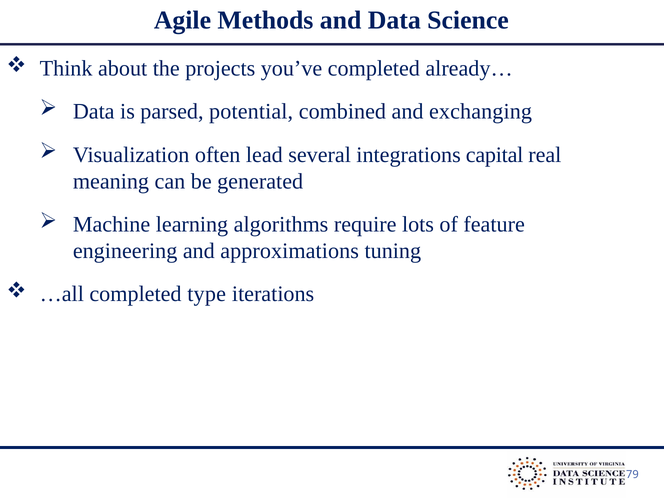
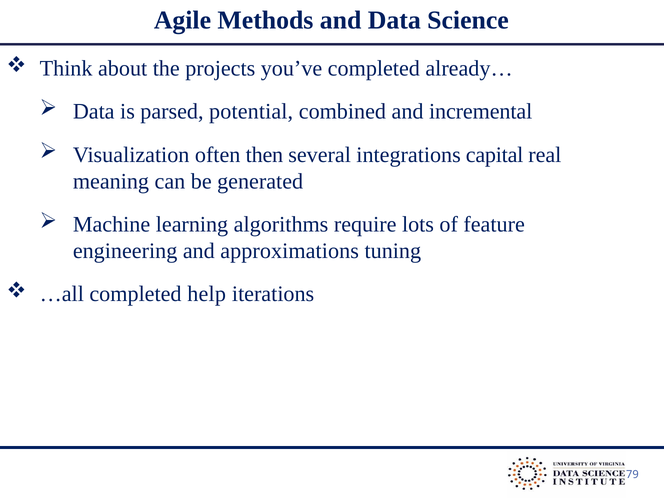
exchanging: exchanging -> incremental
lead: lead -> then
type: type -> help
